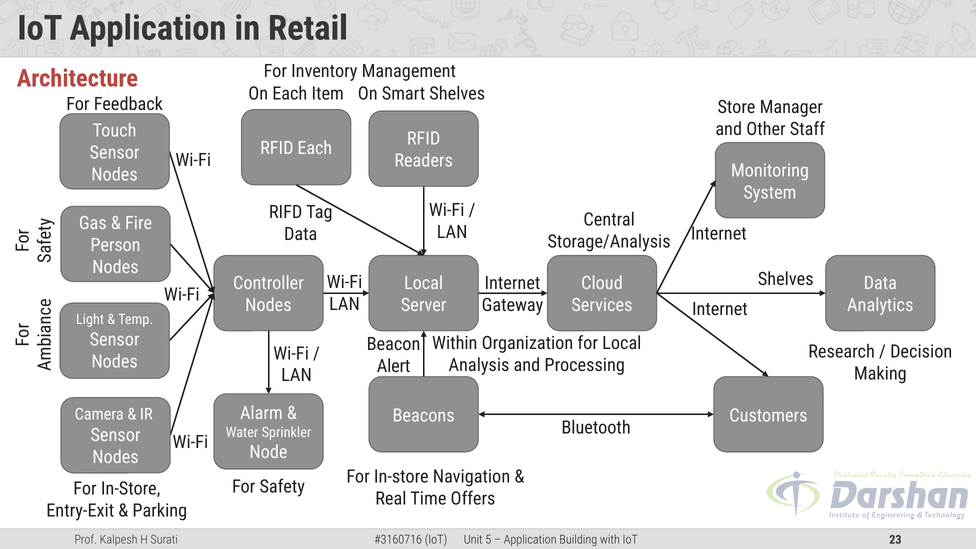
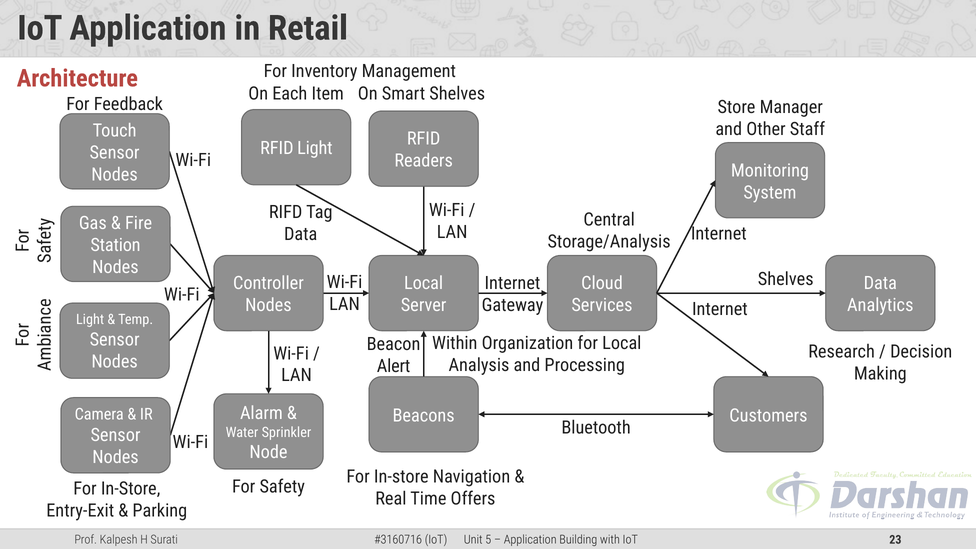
RFID Each: Each -> Light
Person: Person -> Station
